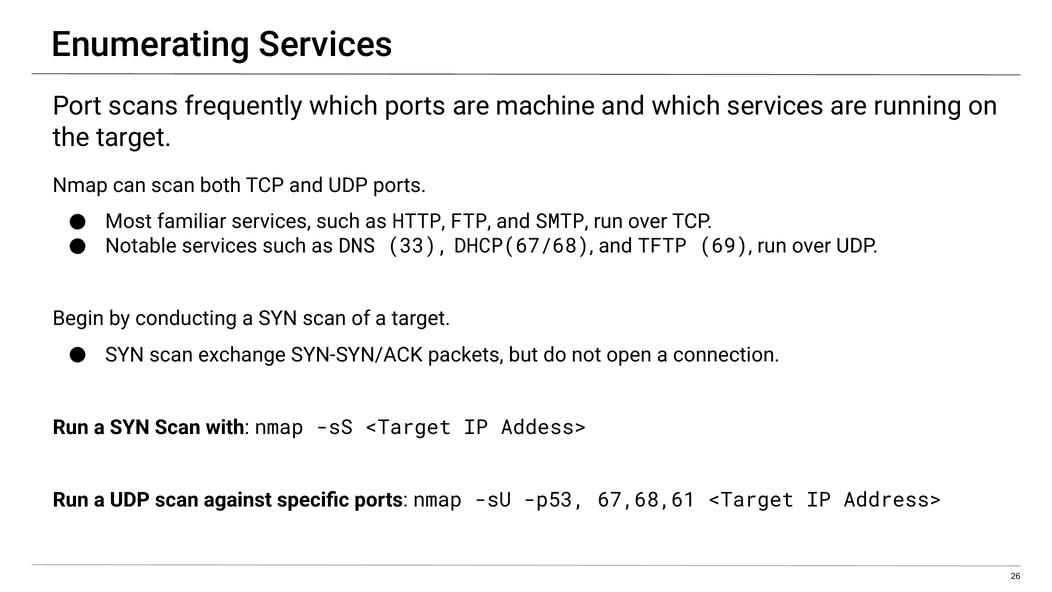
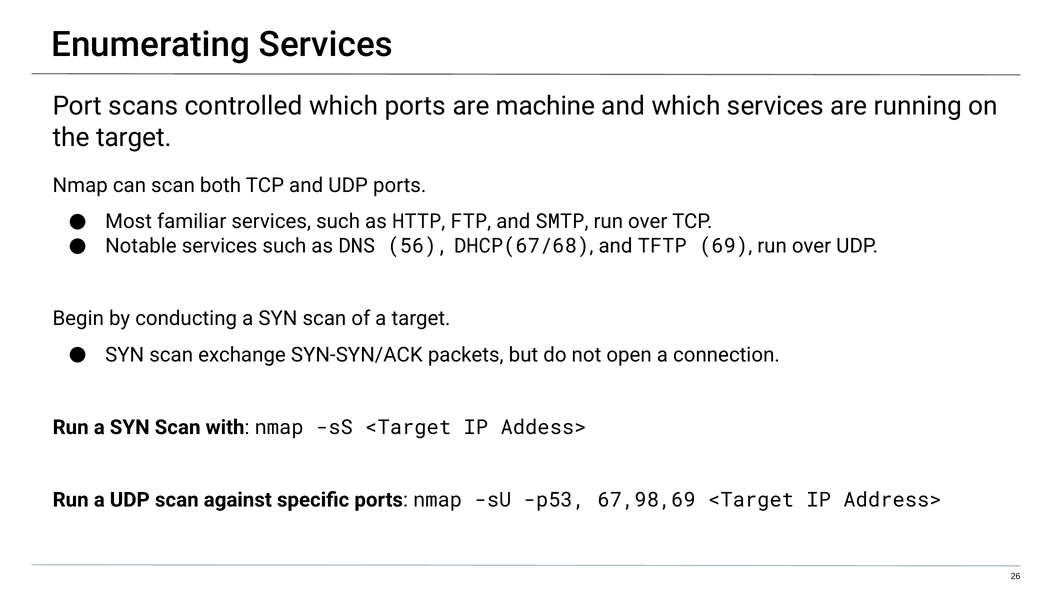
frequently: frequently -> controlled
33: 33 -> 56
67,68,61: 67,68,61 -> 67,98,69
